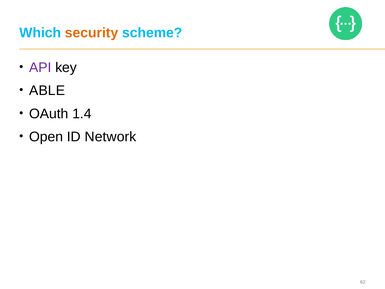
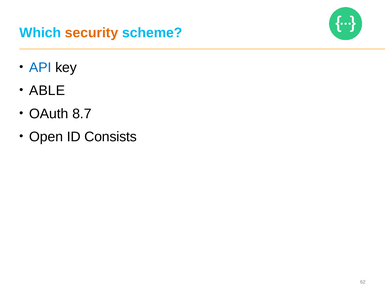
API colour: purple -> blue
1.4: 1.4 -> 8.7
Network: Network -> Consists
